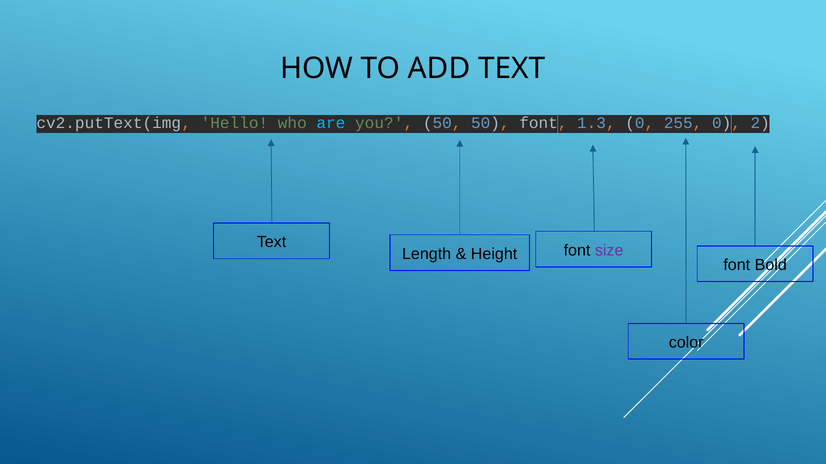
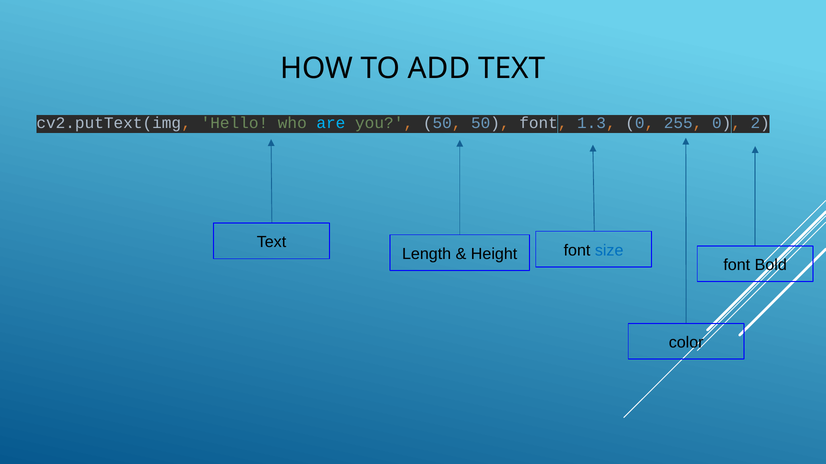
size colour: purple -> blue
